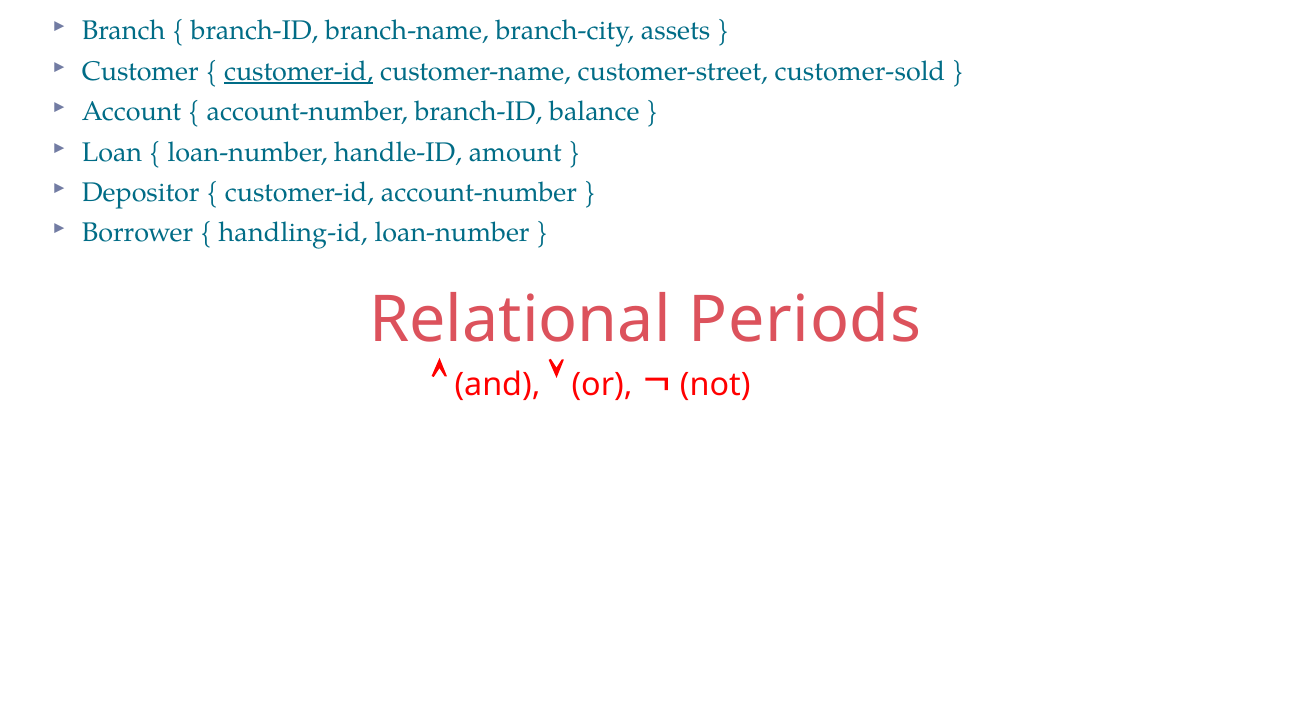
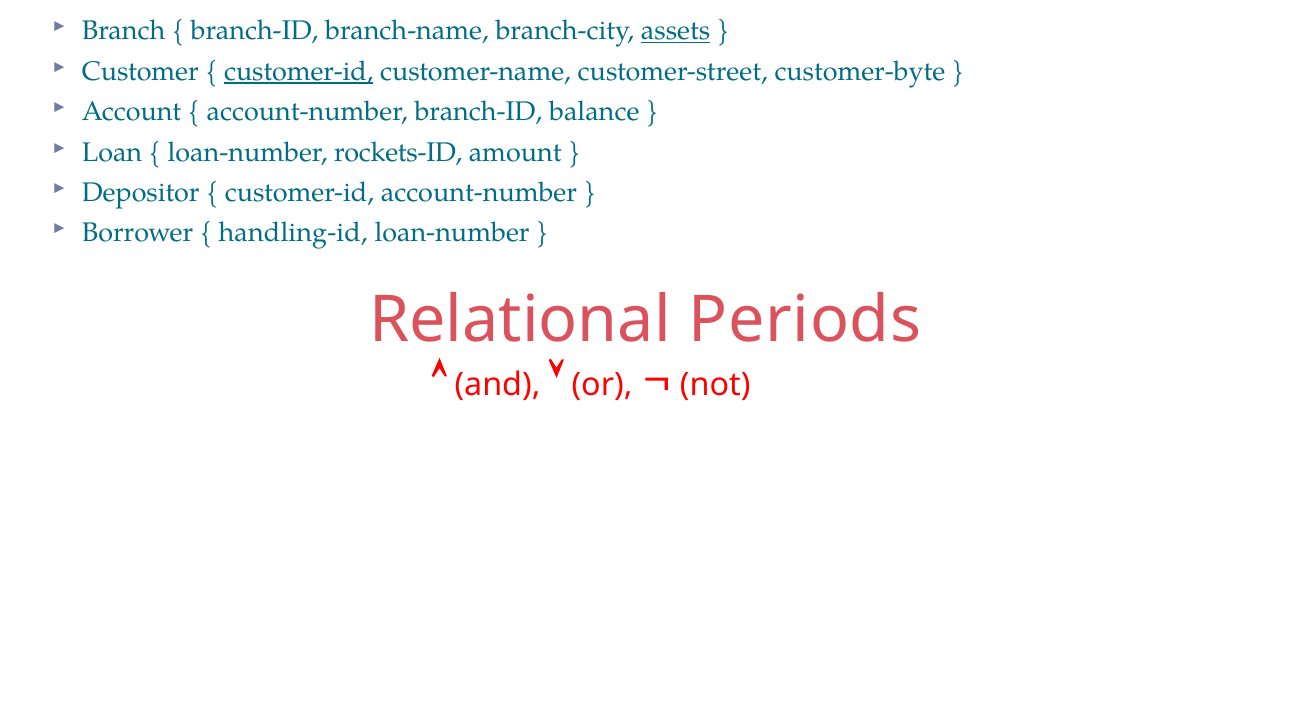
assets underline: none -> present
customer-sold: customer-sold -> customer-byte
handle-ID: handle-ID -> rockets-ID
